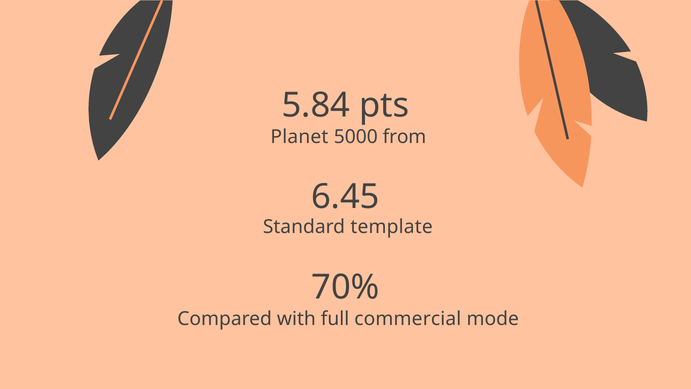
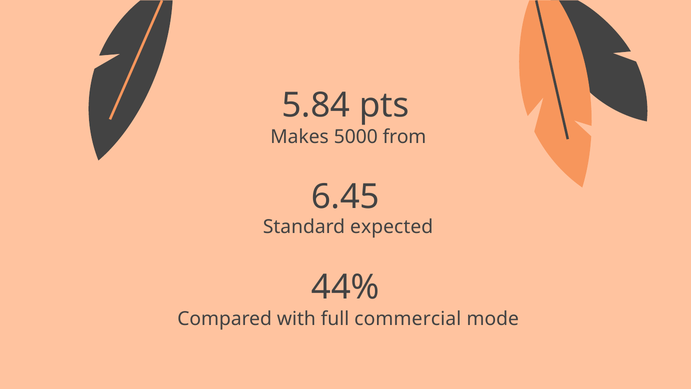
Planet: Planet -> Makes
template: template -> expected
70%: 70% -> 44%
